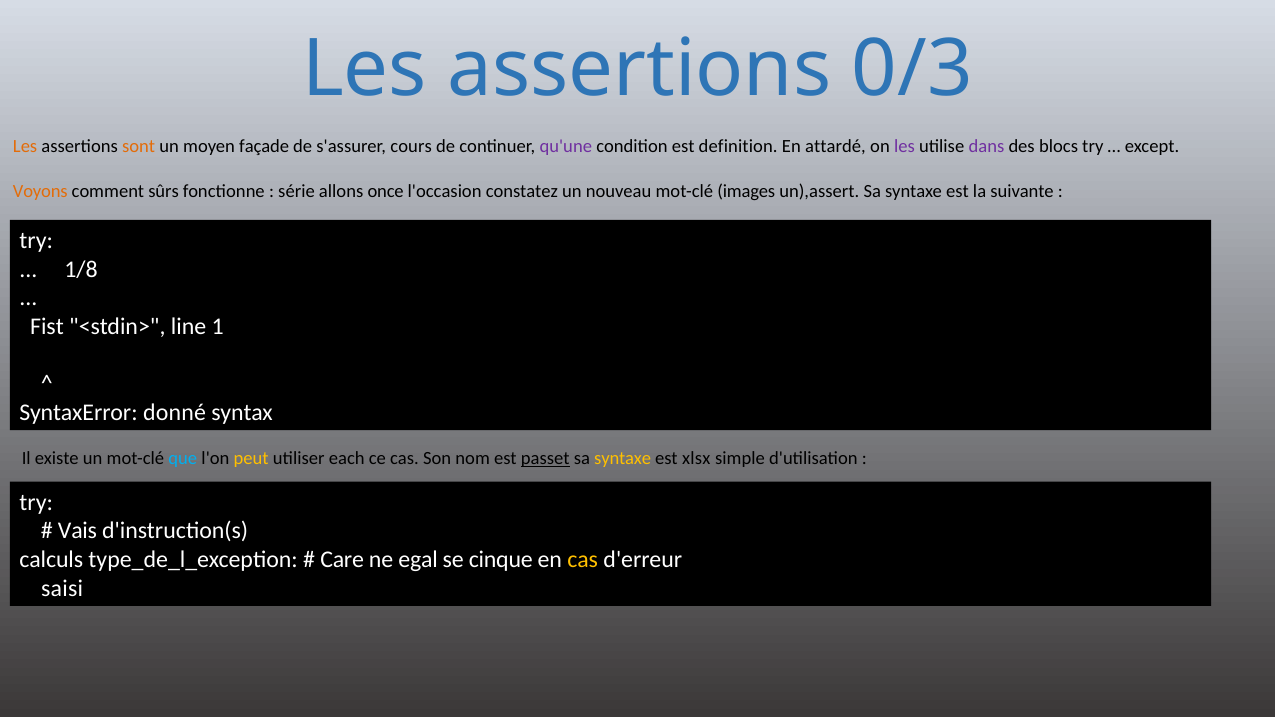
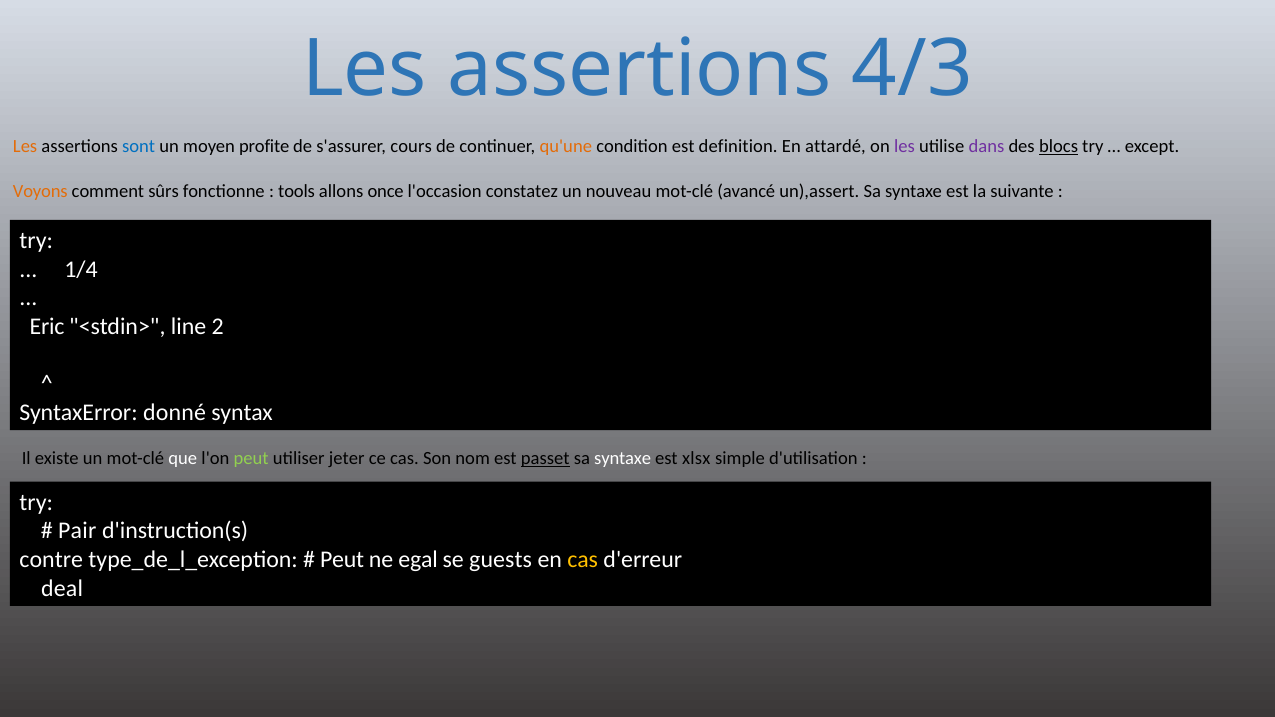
0/3: 0/3 -> 4/3
sont colour: orange -> blue
façade: façade -> profite
qu'une colour: purple -> orange
blocs underline: none -> present
série: série -> tools
images: images -> avancé
1/8: 1/8 -> 1/4
Fist: Fist -> Eric
1: 1 -> 2
que colour: light blue -> white
peut at (251, 458) colour: yellow -> light green
each: each -> jeter
syntaxe at (623, 458) colour: yellow -> white
Vais: Vais -> Pair
calculs: calculs -> contre
Care at (342, 560): Care -> Peut
cinque: cinque -> guests
saisi: saisi -> deal
